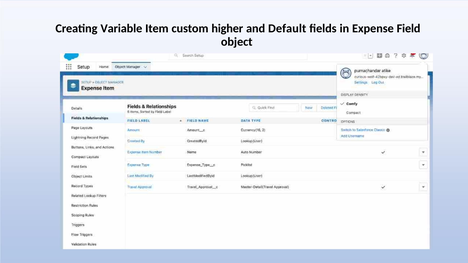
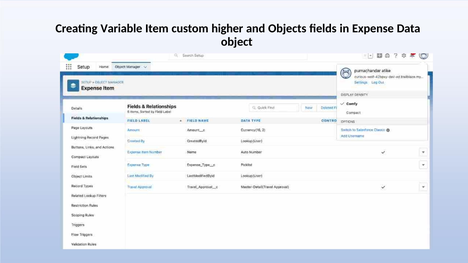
Default: Default -> Objects
Field: Field -> Data
